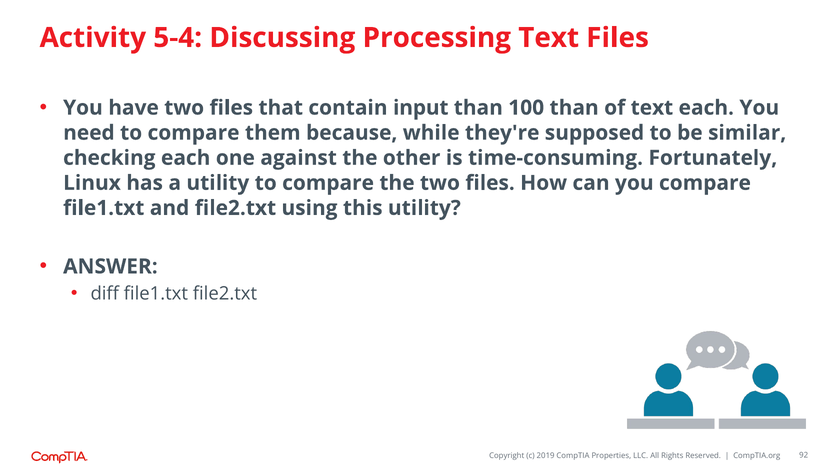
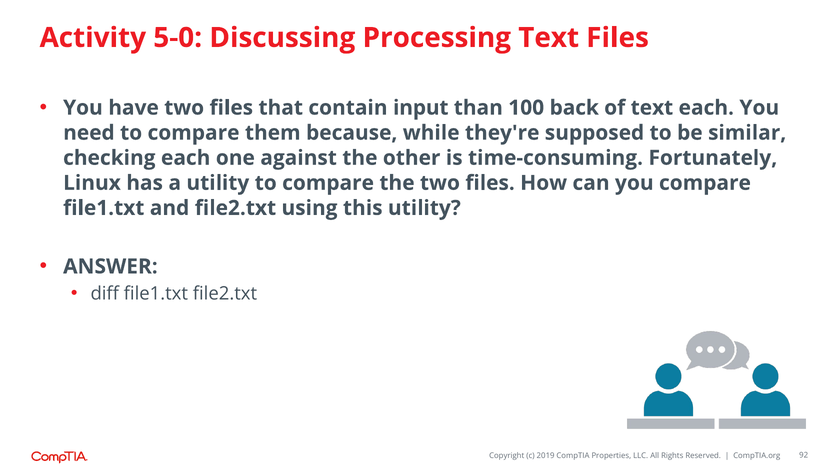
5-4: 5-4 -> 5-0
100 than: than -> back
